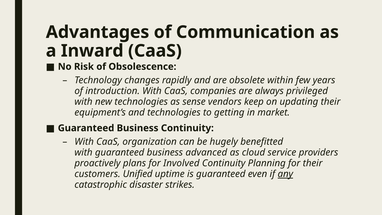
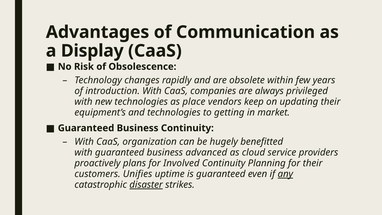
Inward: Inward -> Display
sense: sense -> place
Unified: Unified -> Unifies
disaster underline: none -> present
